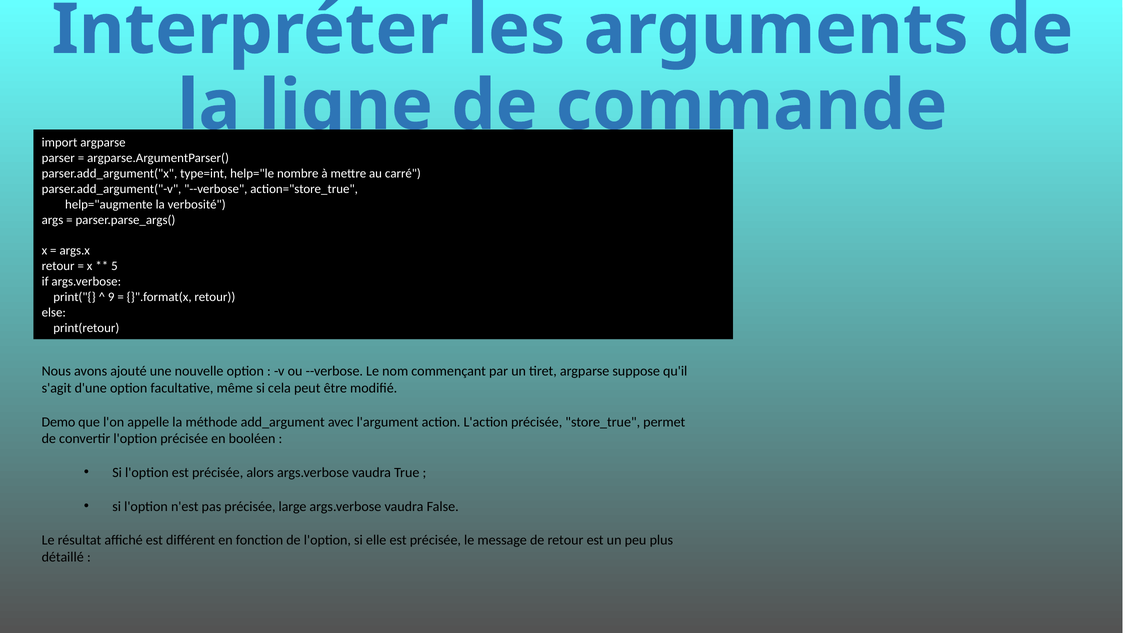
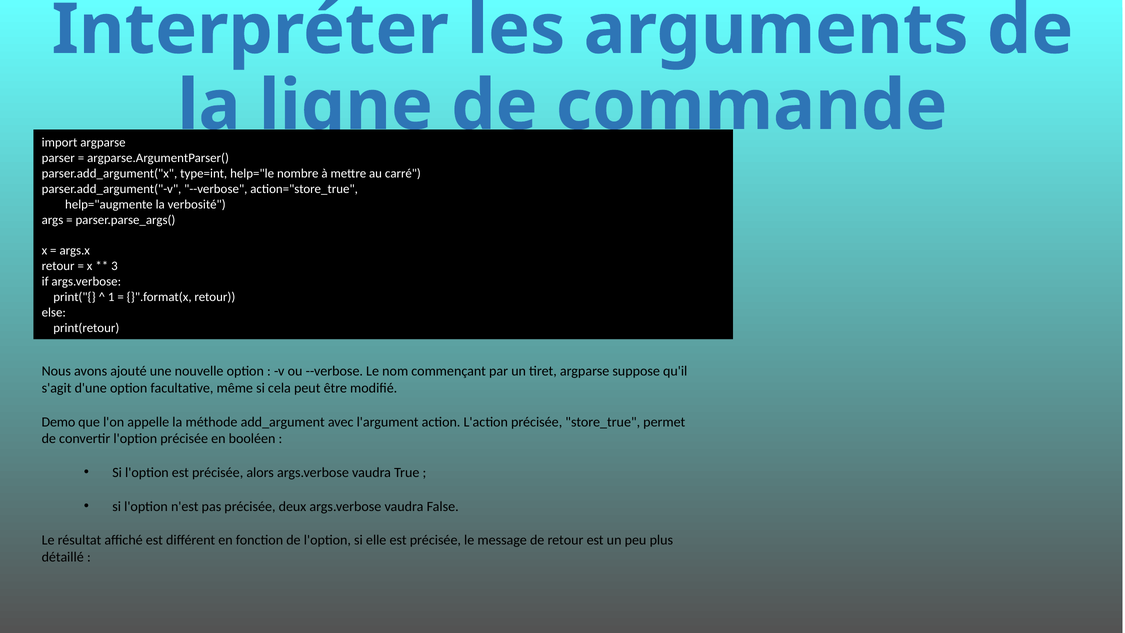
5: 5 -> 3
9: 9 -> 1
large: large -> deux
